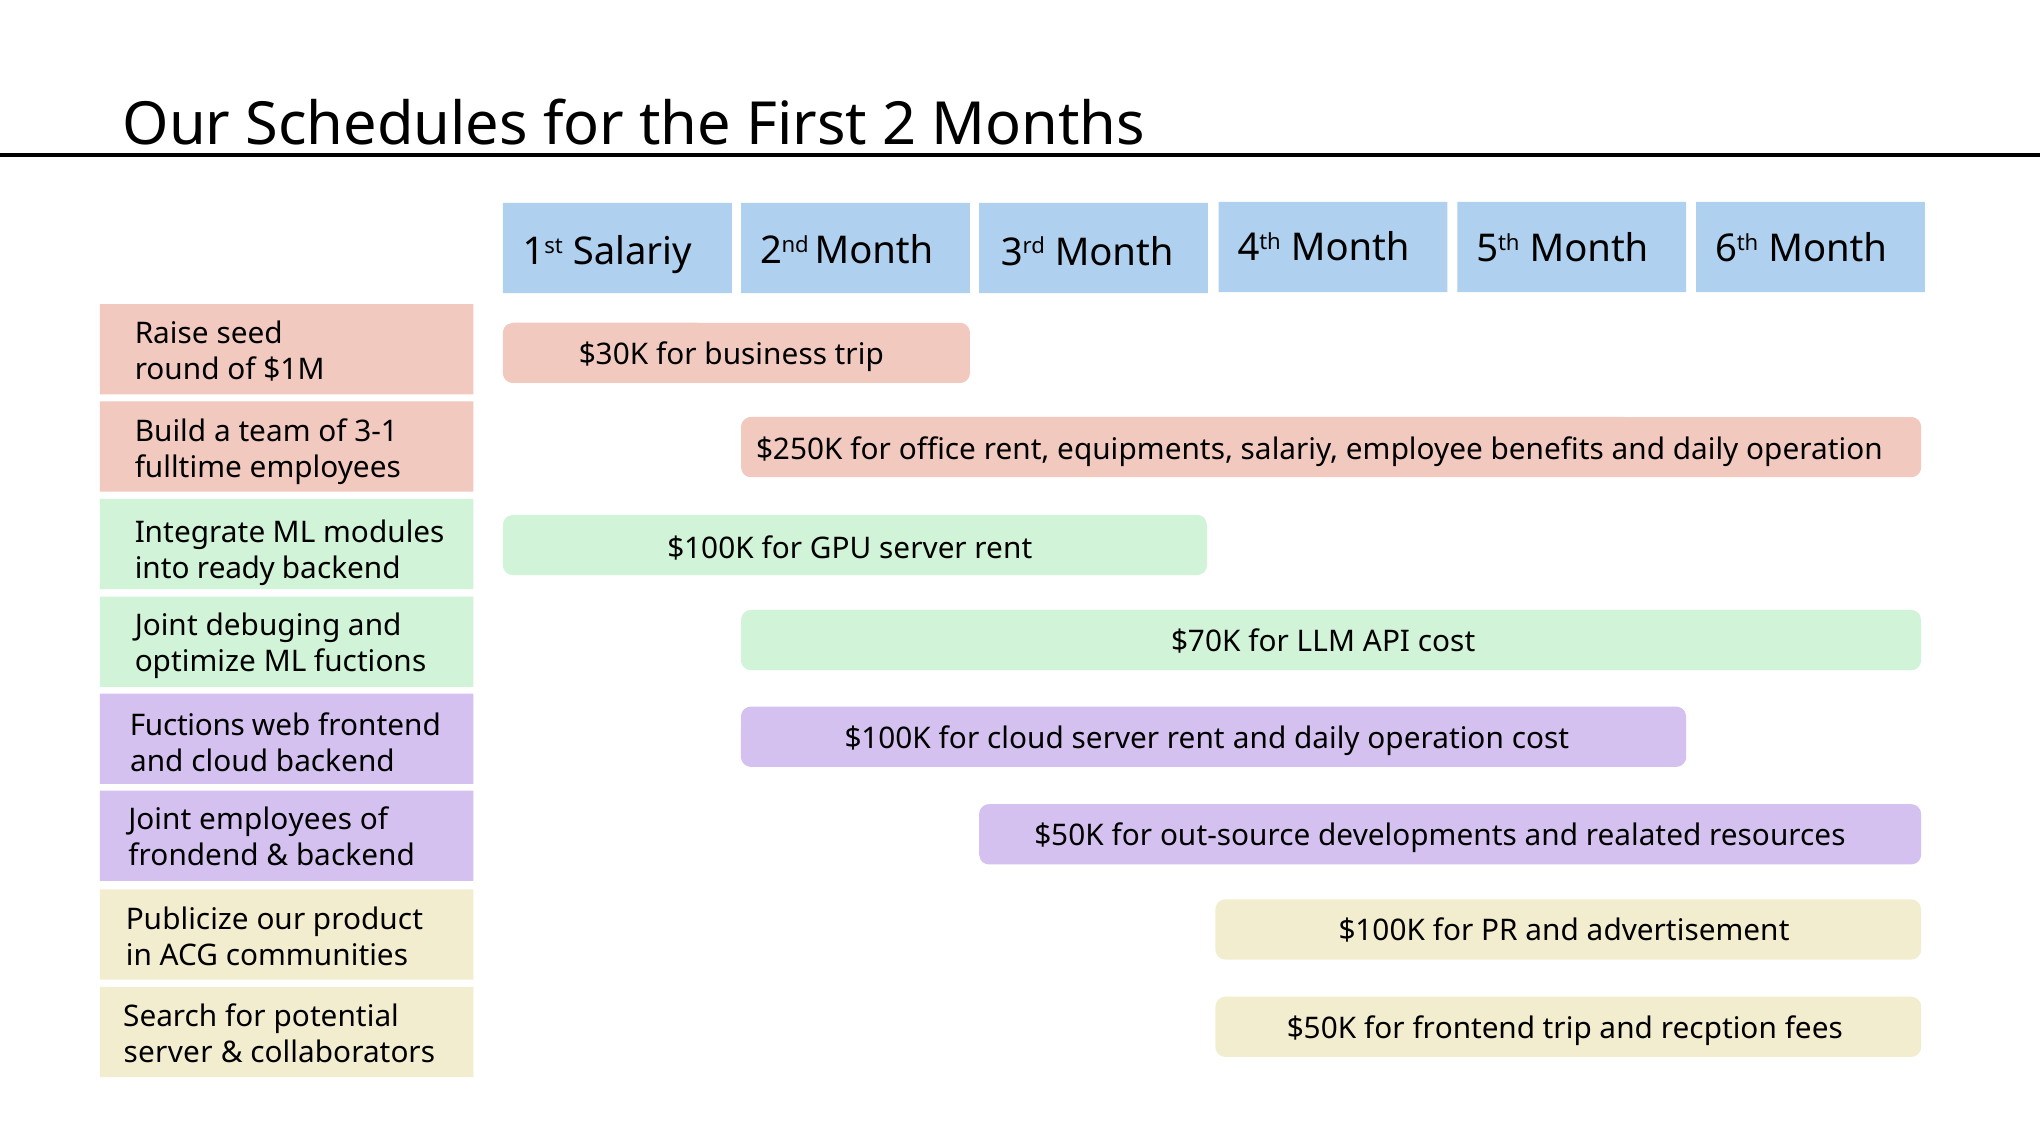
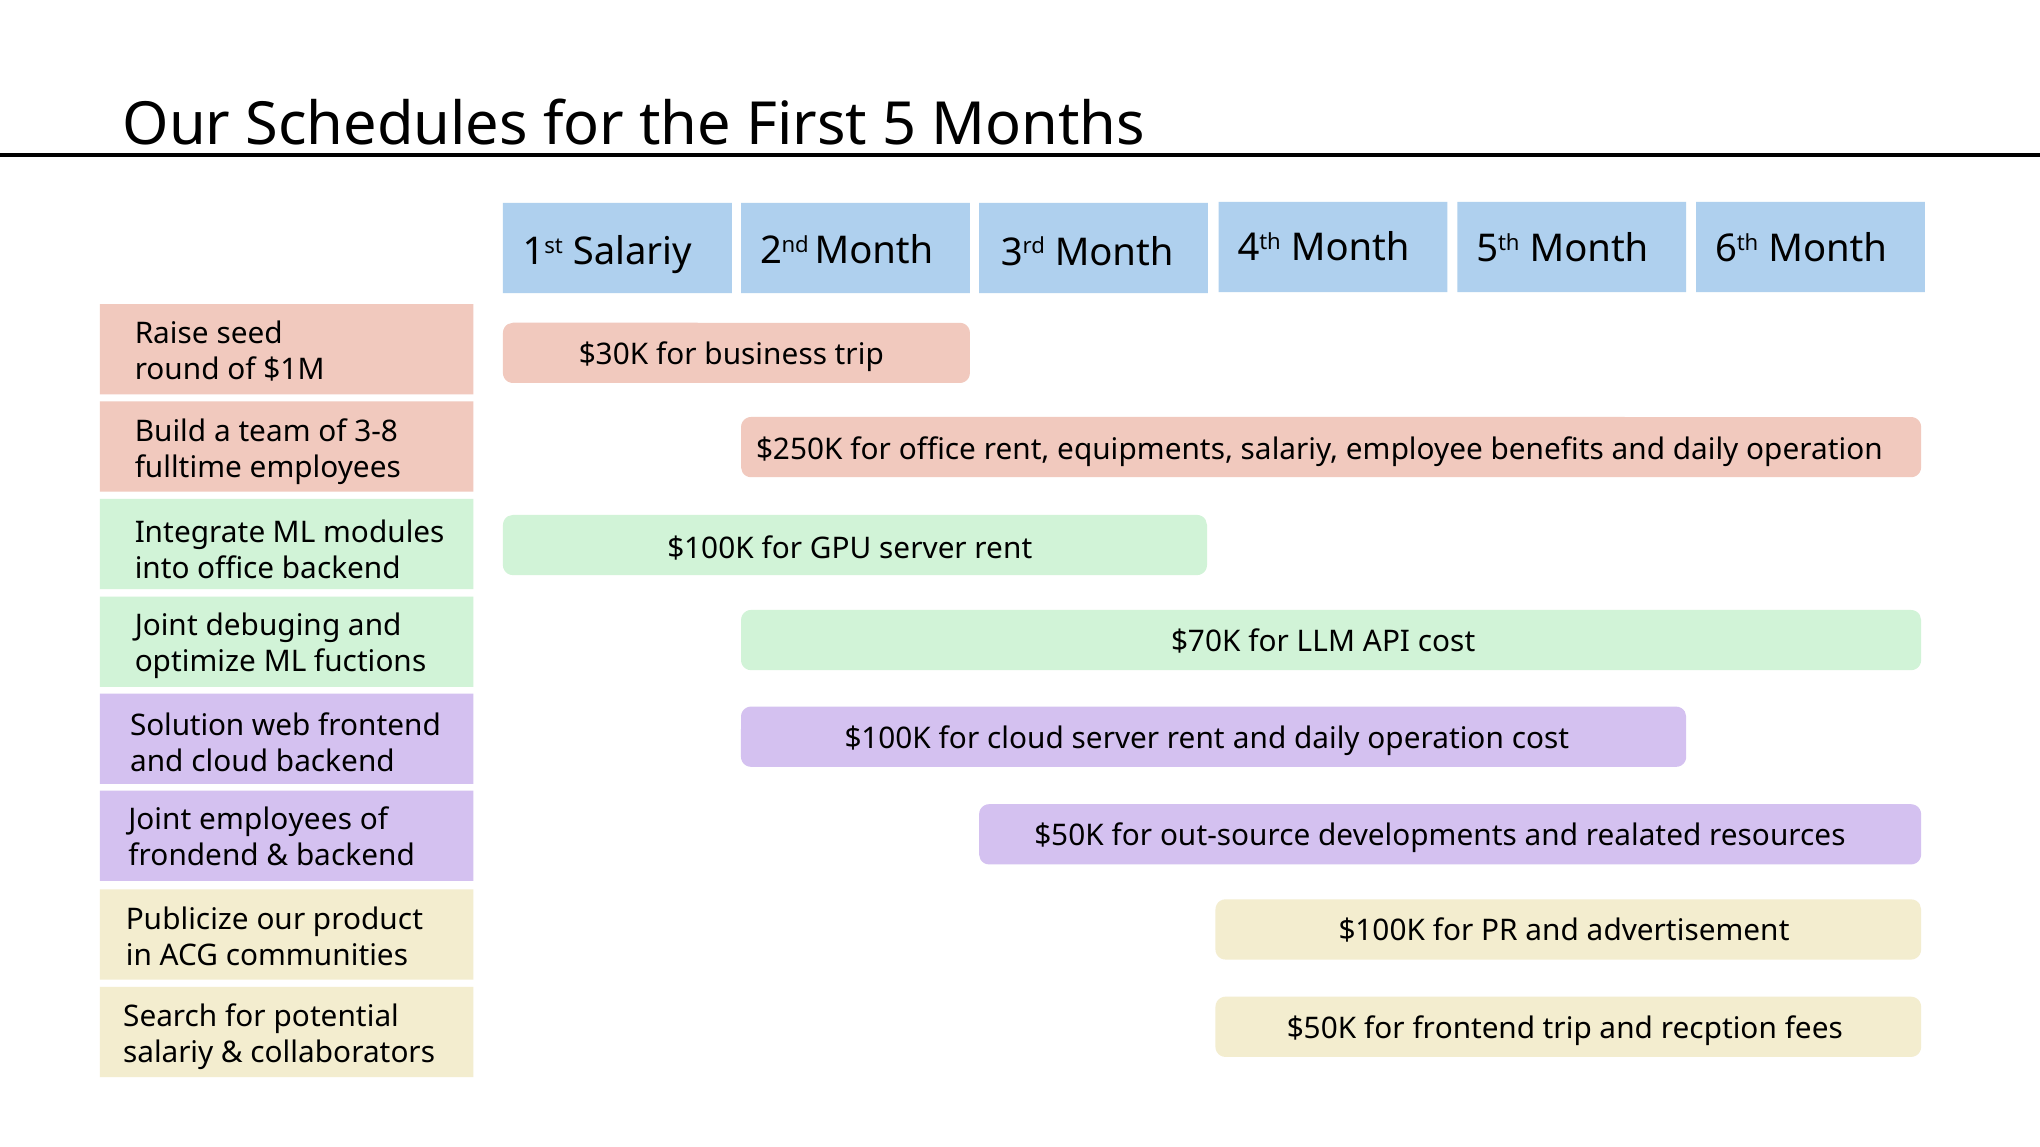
2: 2 -> 5
3-1: 3-1 -> 3-8
into ready: ready -> office
Fuctions at (187, 726): Fuctions -> Solution
server at (168, 1053): server -> salariy
